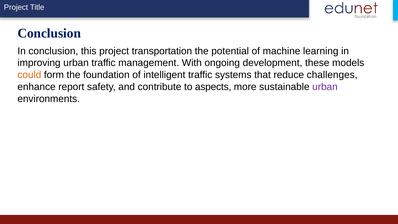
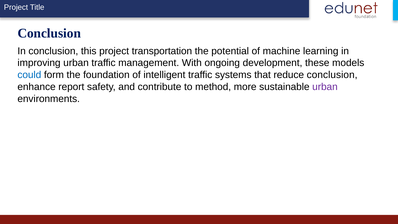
could colour: orange -> blue
reduce challenges: challenges -> conclusion
aspects: aspects -> method
